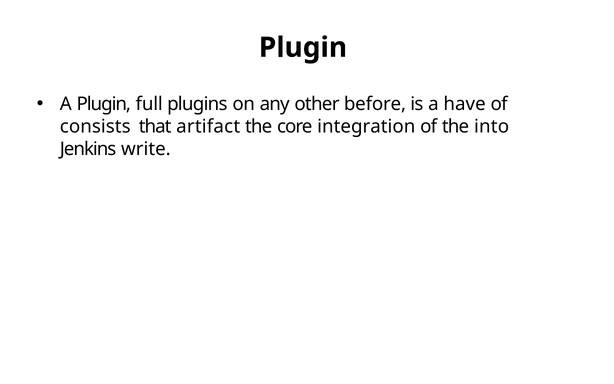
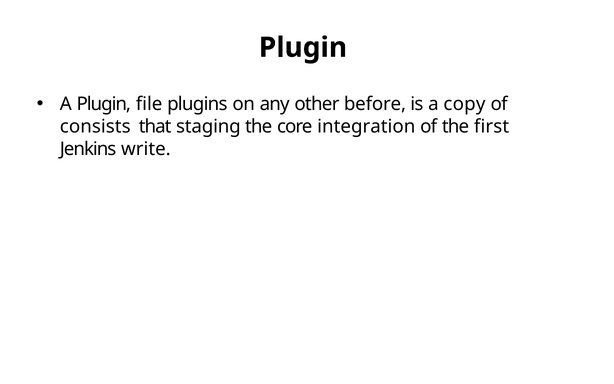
full: full -> file
have: have -> copy
artifact: artifact -> staging
into: into -> first
